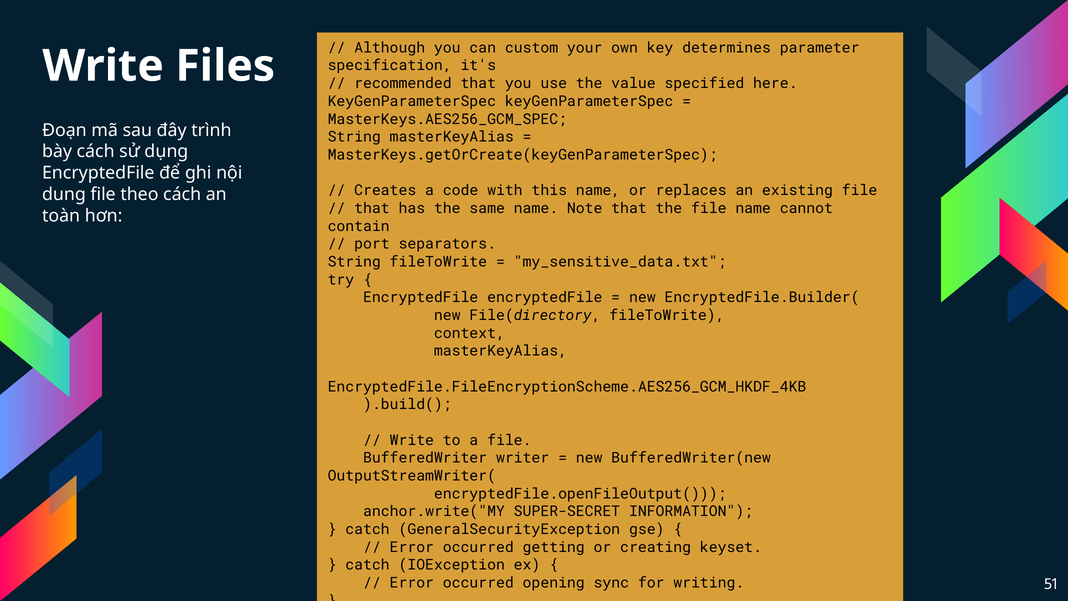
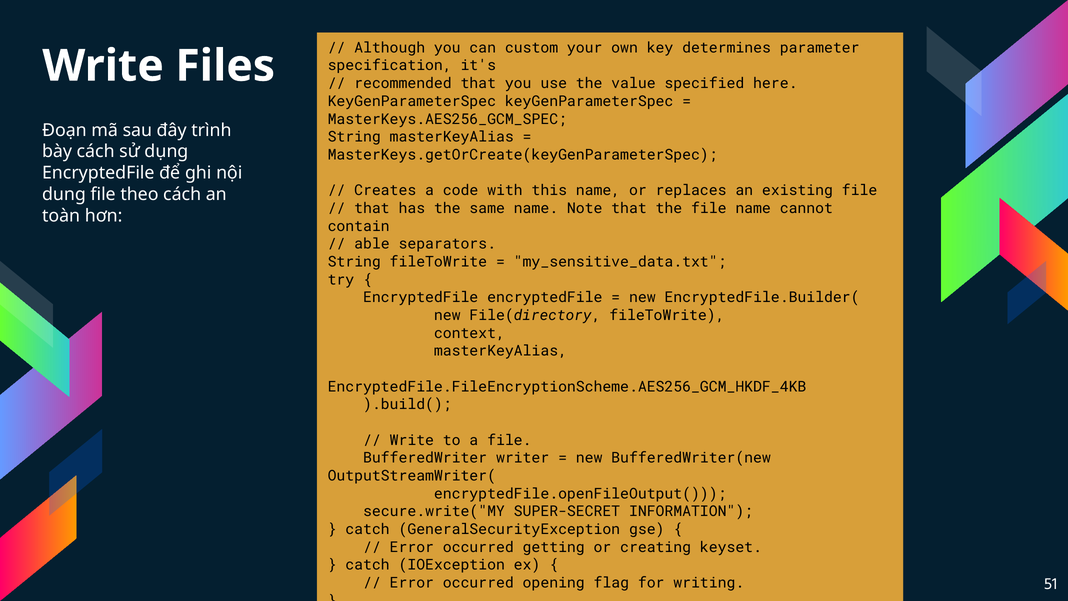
port: port -> able
anchor.write("MY: anchor.write("MY -> secure.write("MY
sync: sync -> flag
